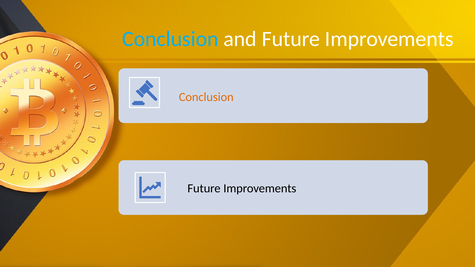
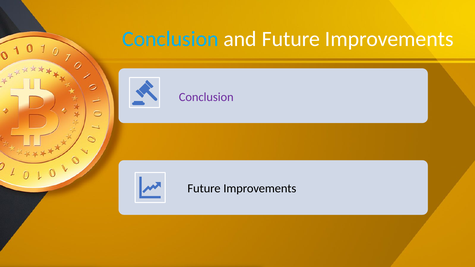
Conclusion at (206, 97) colour: orange -> purple
